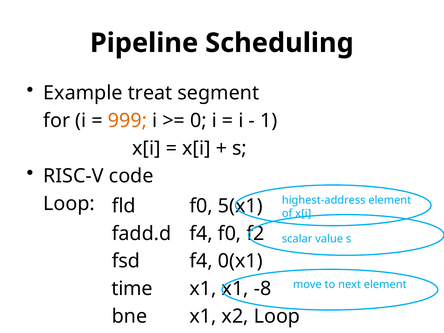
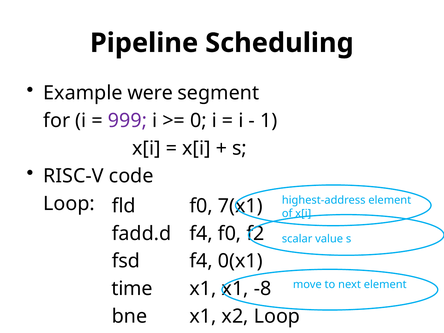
treat: treat -> were
999 colour: orange -> purple
5(x1: 5(x1 -> 7(x1
